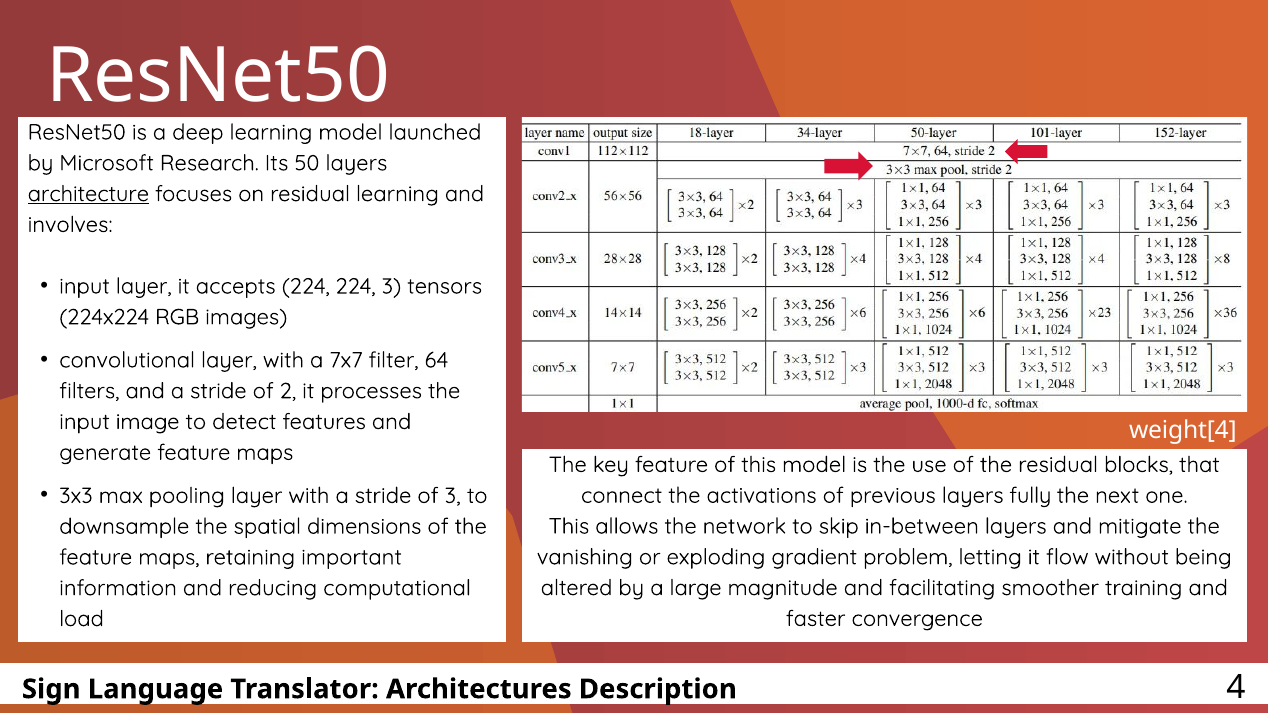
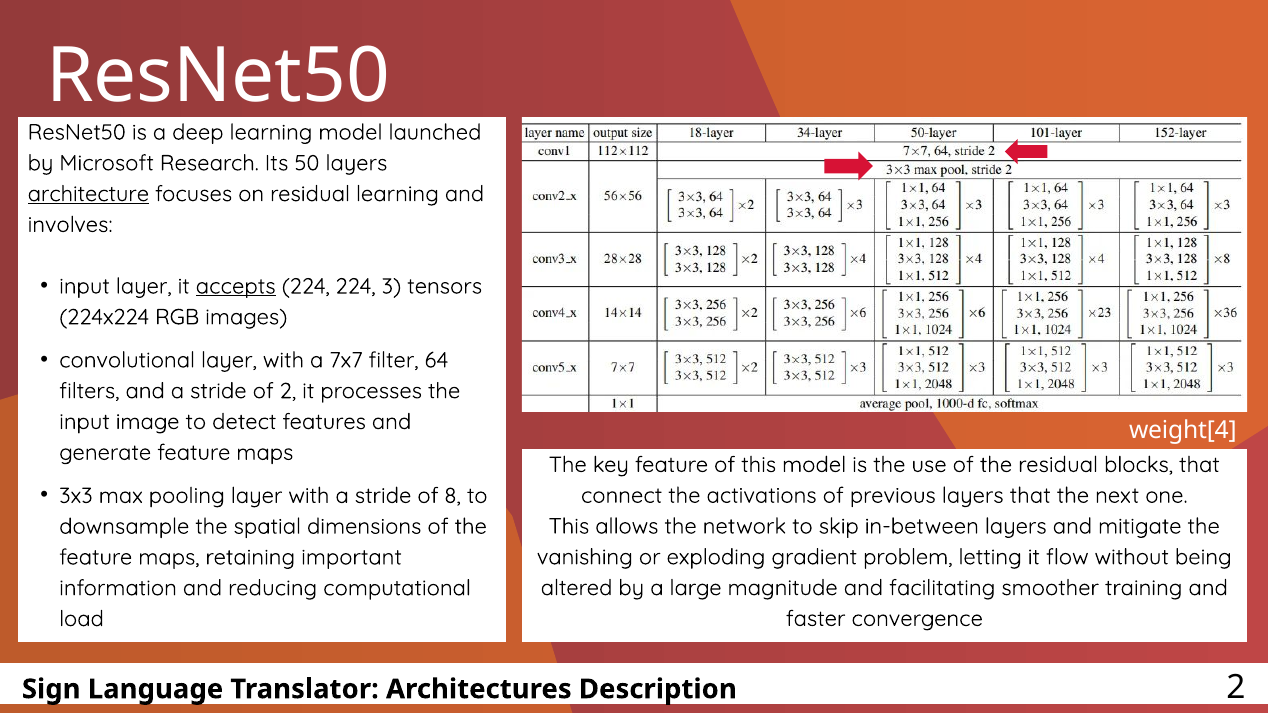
accepts underline: none -> present
of 3: 3 -> 8
layers fully: fully -> that
Description 4: 4 -> 2
